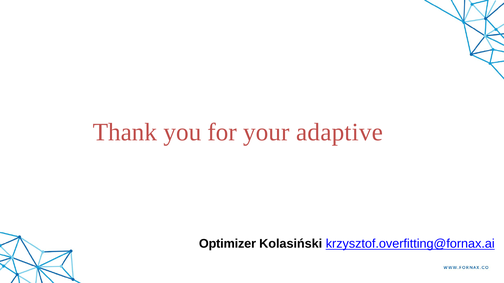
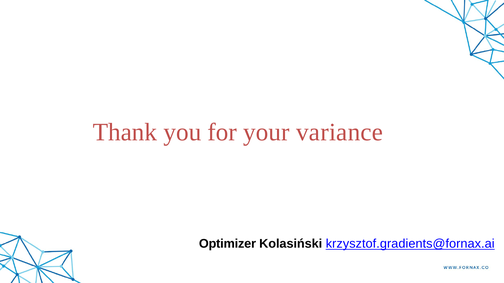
adaptive: adaptive -> variance
krzysztof.overfitting@fornax.ai: krzysztof.overfitting@fornax.ai -> krzysztof.gradients@fornax.ai
